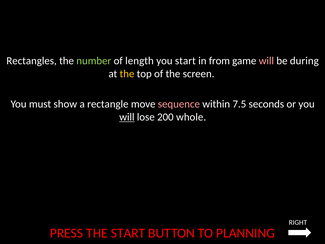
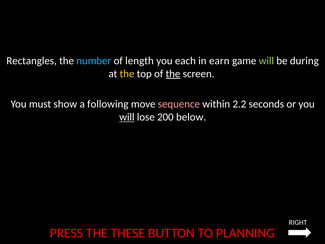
number colour: light green -> light blue
you start: start -> each
from: from -> earn
will at (266, 61) colour: pink -> light green
the at (173, 74) underline: none -> present
rectangle: rectangle -> following
7.5: 7.5 -> 2.2
whole: whole -> below
THE START: START -> THESE
